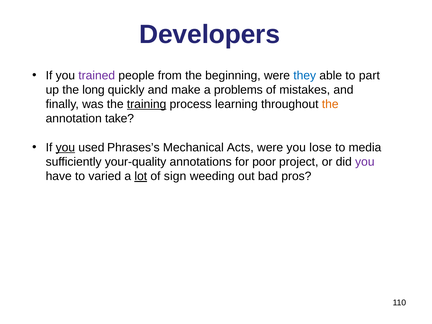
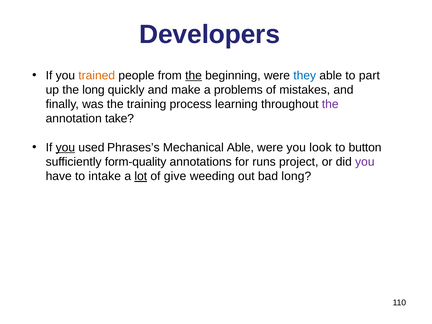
trained colour: purple -> orange
the at (194, 75) underline: none -> present
training underline: present -> none
the at (330, 104) colour: orange -> purple
Mechanical Acts: Acts -> Able
lose: lose -> look
media: media -> button
your-quality: your-quality -> form-quality
poor: poor -> runs
varied: varied -> intake
sign: sign -> give
bad pros: pros -> long
